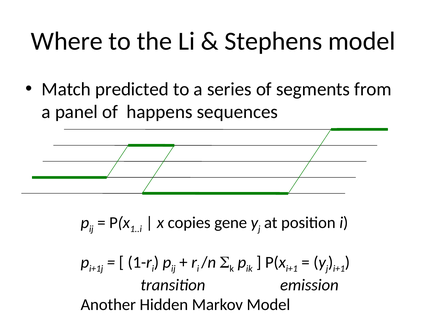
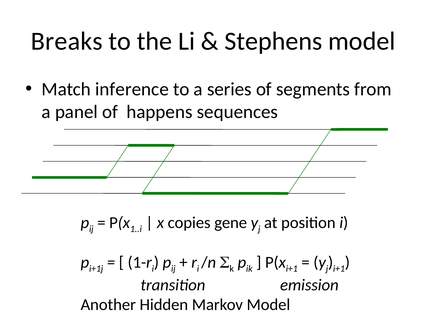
Where: Where -> Breaks
predicted: predicted -> inference
